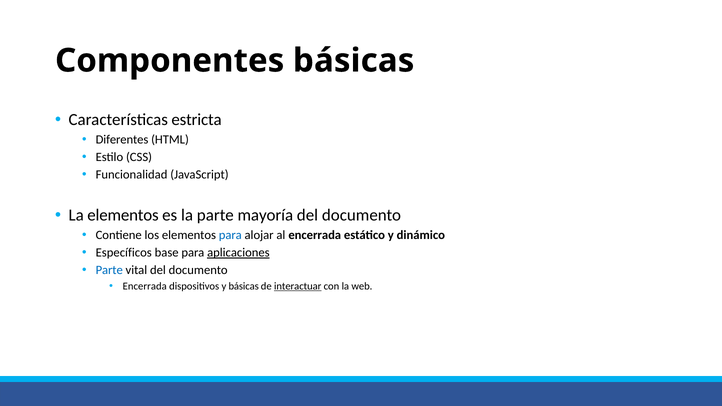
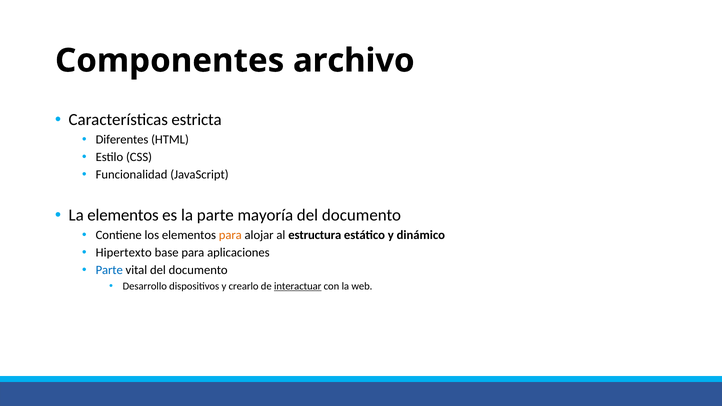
Componentes básicas: básicas -> archivo
para at (230, 235) colour: blue -> orange
al encerrada: encerrada -> estructura
Específicos: Específicos -> Hipertexto
aplicaciones underline: present -> none
Encerrada at (145, 286): Encerrada -> Desarrollo
y básicas: básicas -> crearlo
